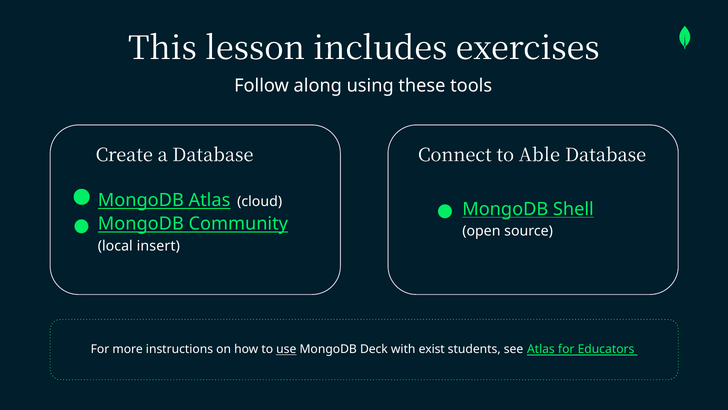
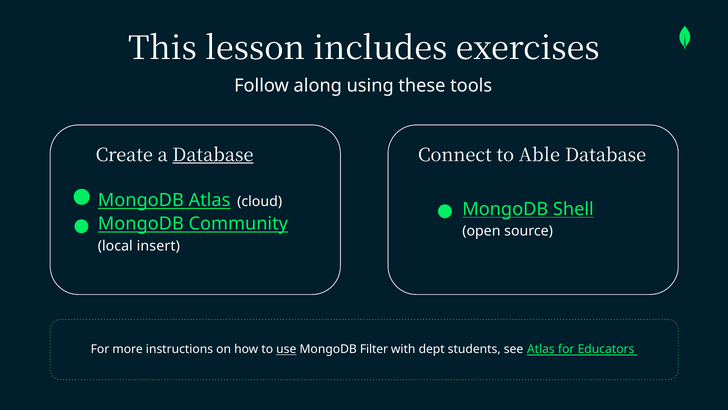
Database at (213, 155) underline: none -> present
Deck: Deck -> Filter
exist: exist -> dept
